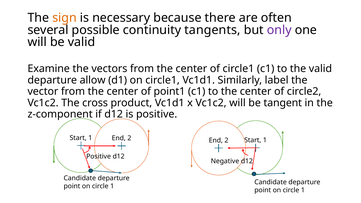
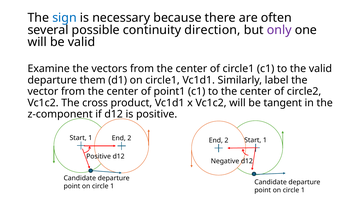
sign colour: orange -> blue
tangents: tangents -> direction
allow: allow -> them
